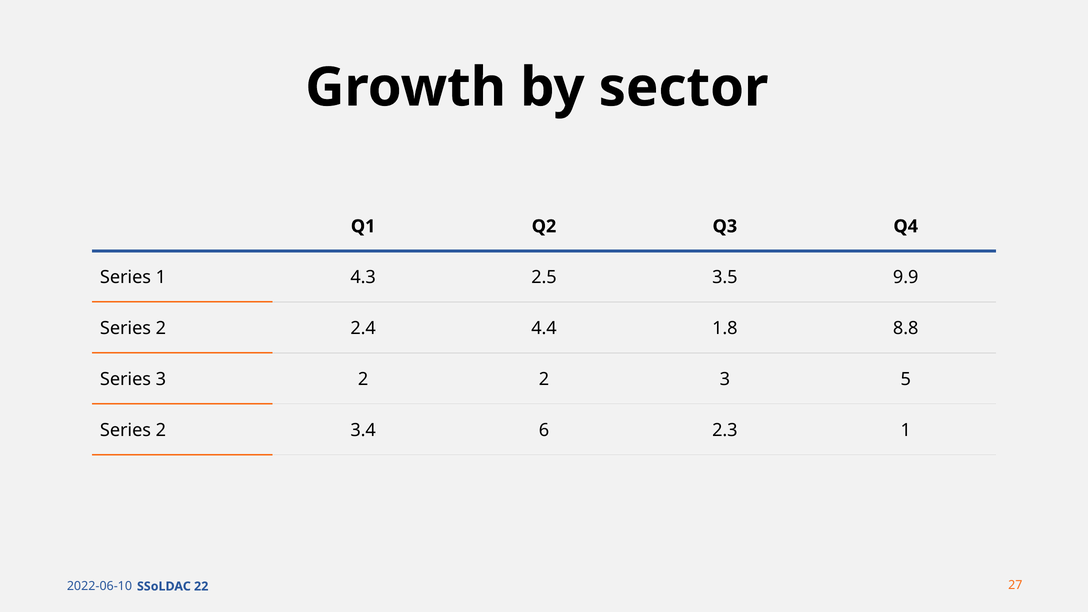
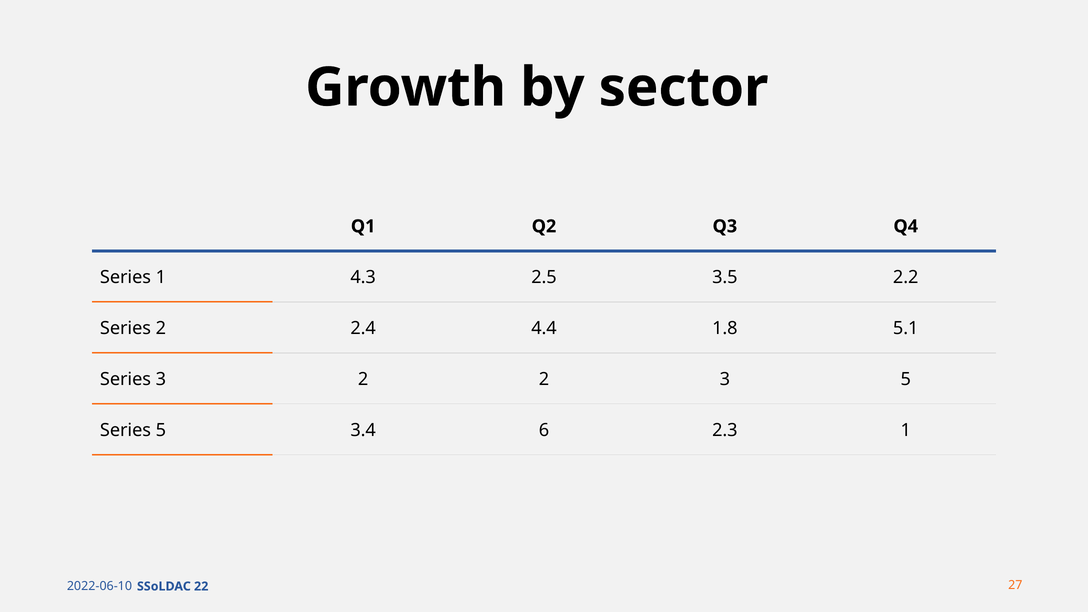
9.9: 9.9 -> 2.2
8.8: 8.8 -> 5.1
2 at (161, 430): 2 -> 5
